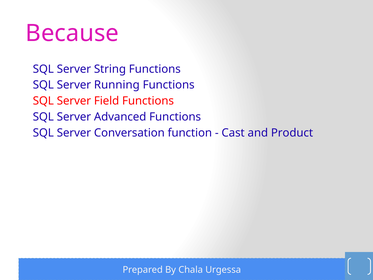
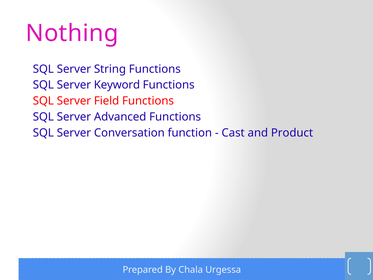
Because: Because -> Nothing
Running: Running -> Keyword
